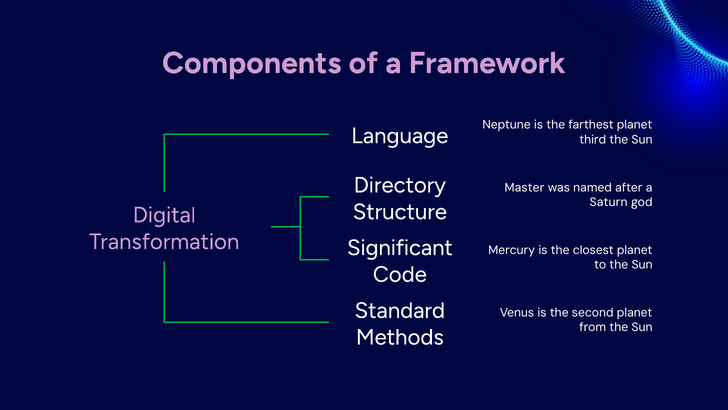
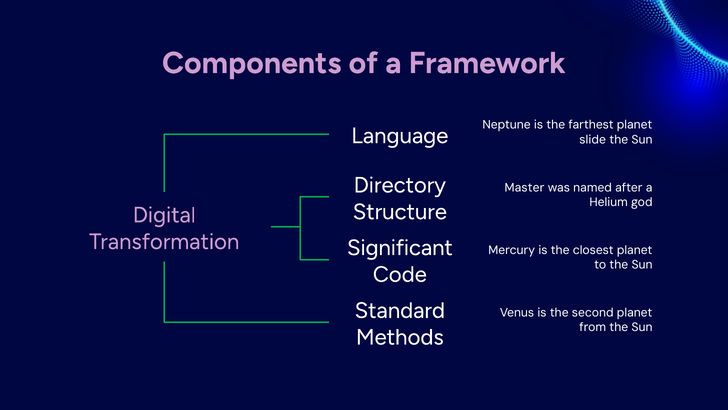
third: third -> slide
Saturn: Saturn -> Helium
